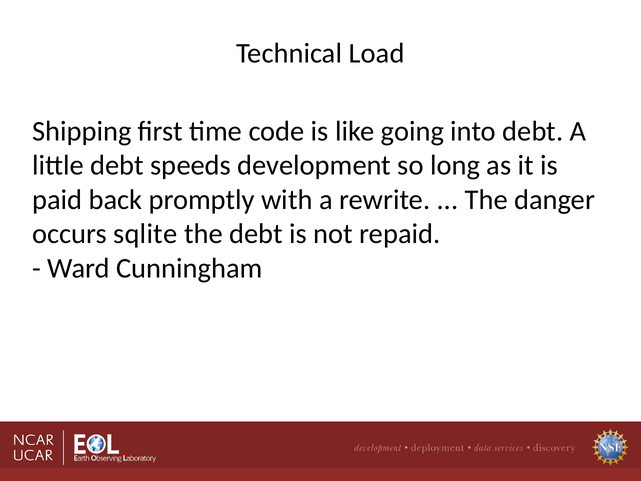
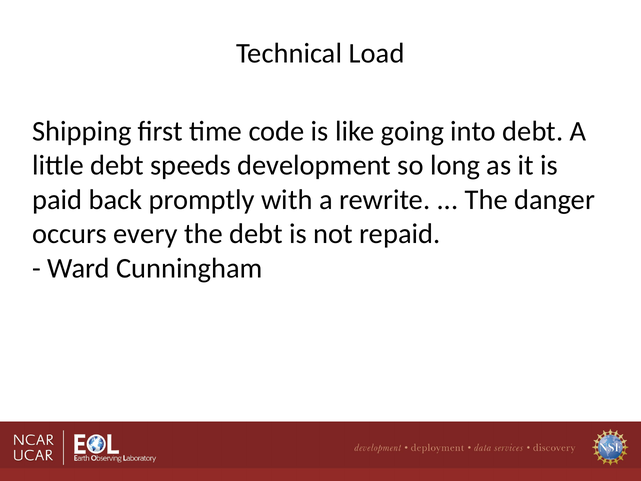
sqlite: sqlite -> every
